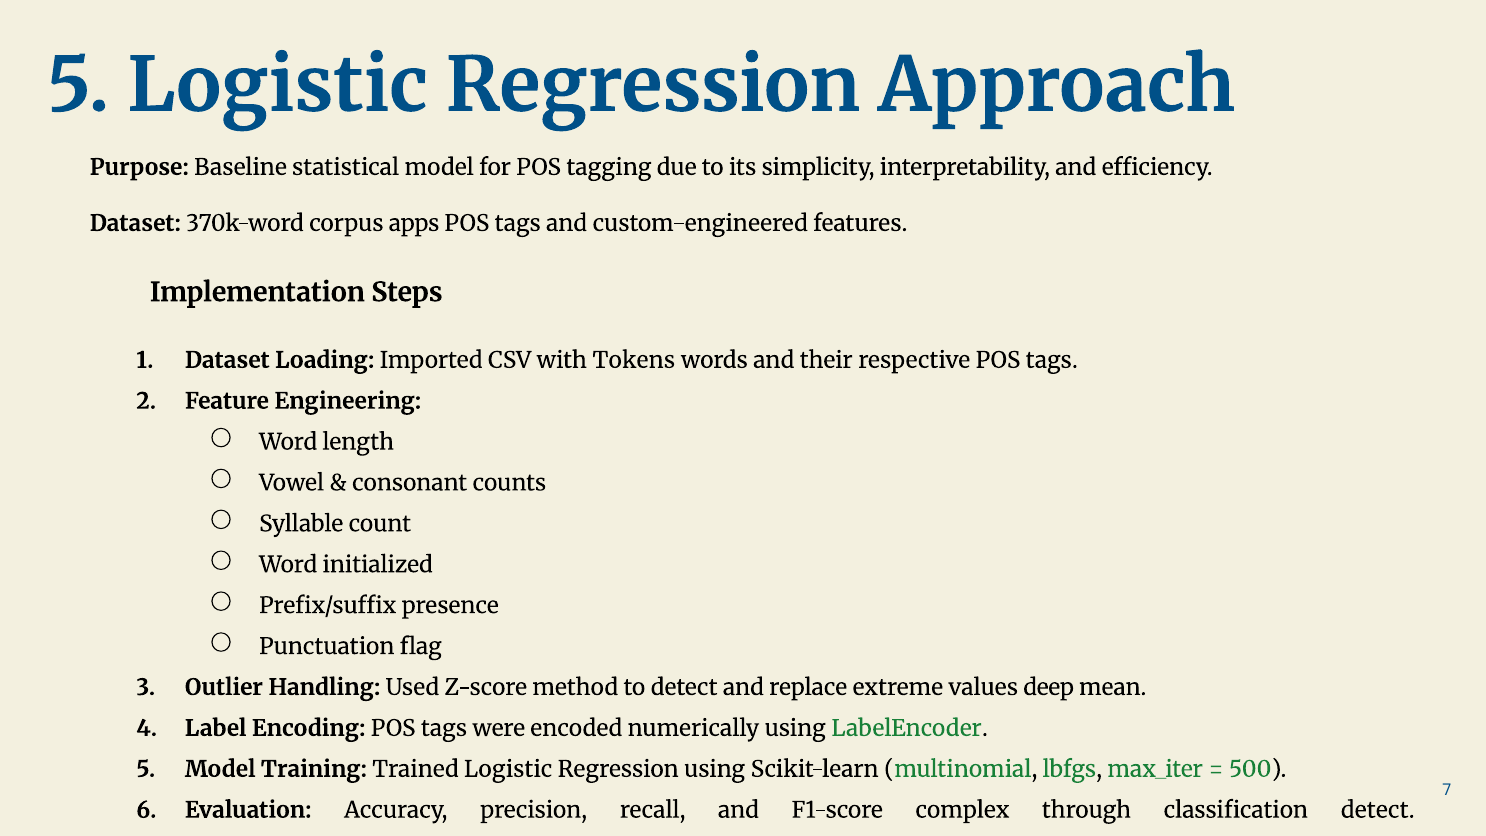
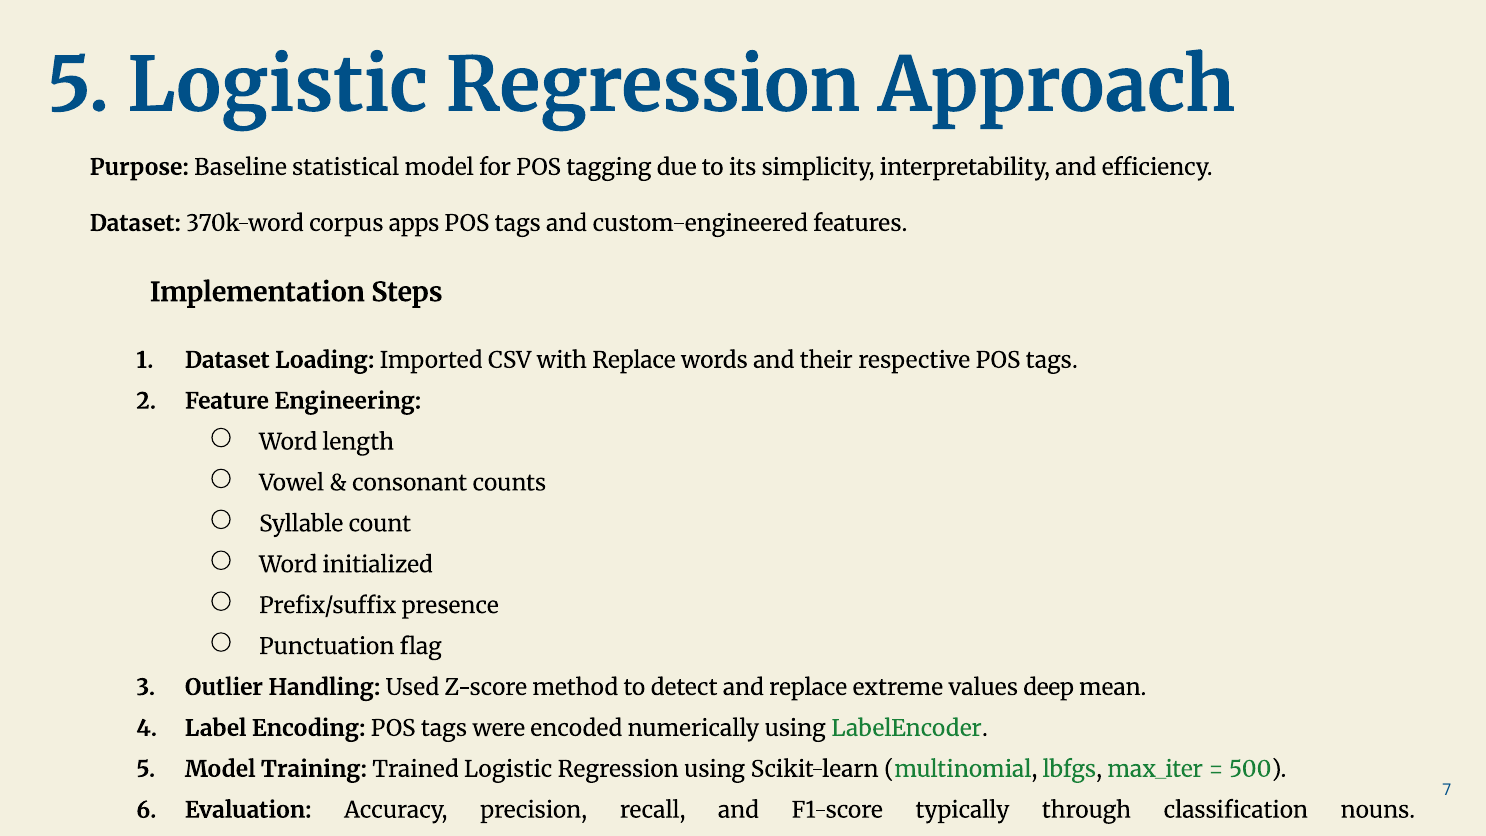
with Tokens: Tokens -> Replace
complex: complex -> typically
classification detect: detect -> nouns
